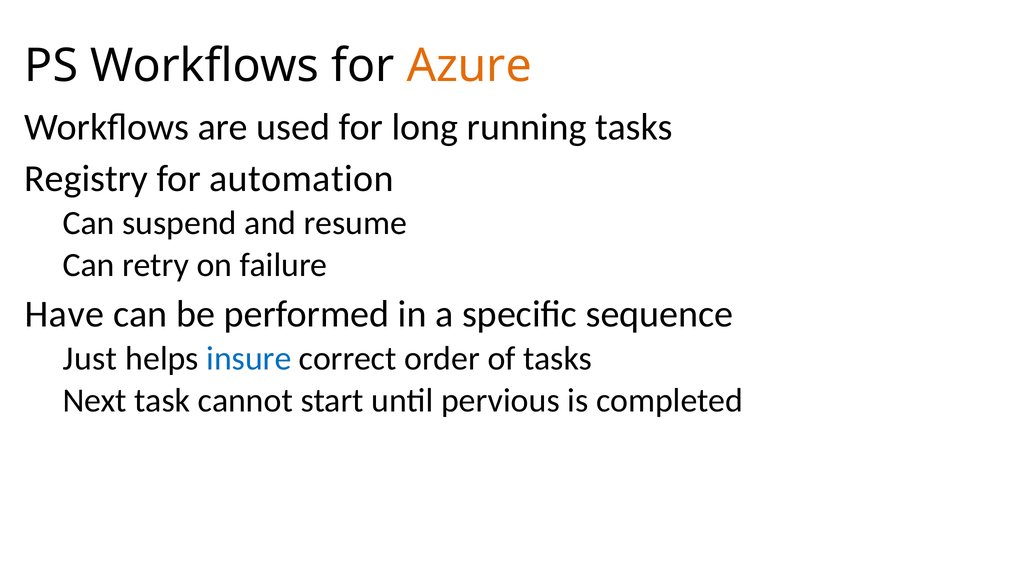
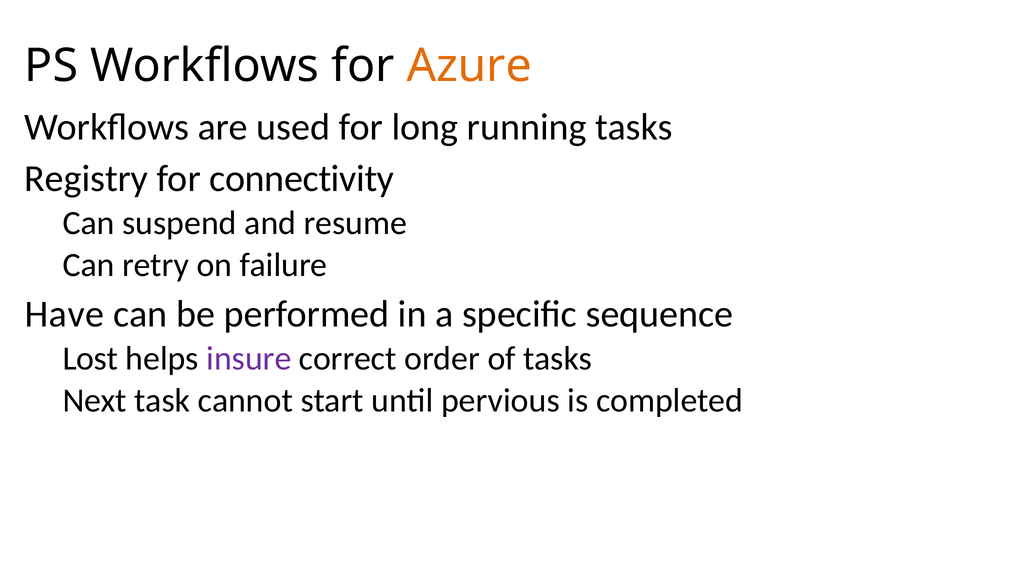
automation: automation -> connectivity
Just: Just -> Lost
insure colour: blue -> purple
